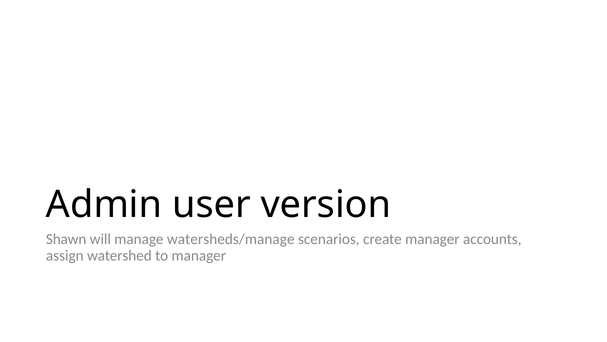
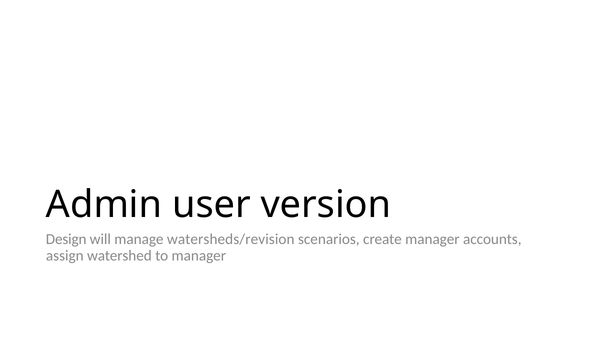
Shawn: Shawn -> Design
watersheds/manage: watersheds/manage -> watersheds/revision
